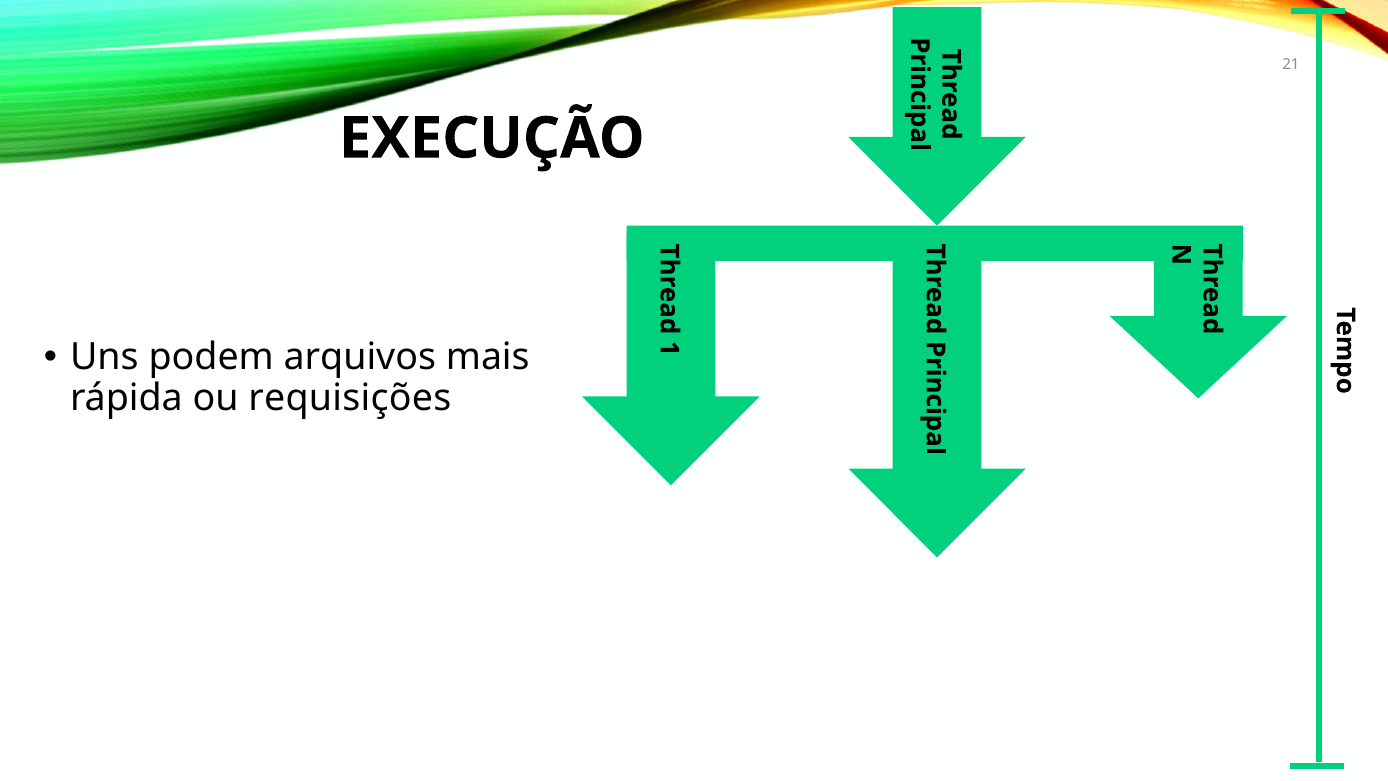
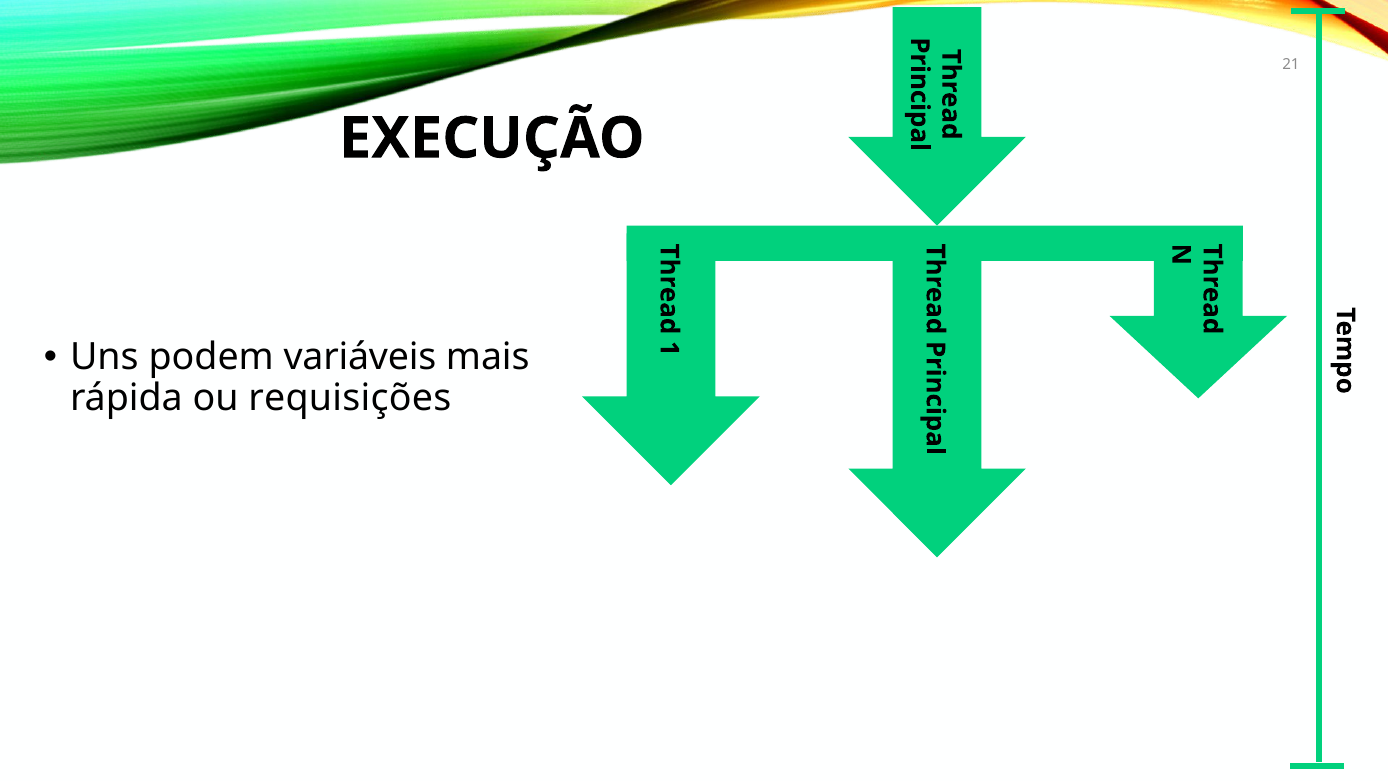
arquivos: arquivos -> variáveis
